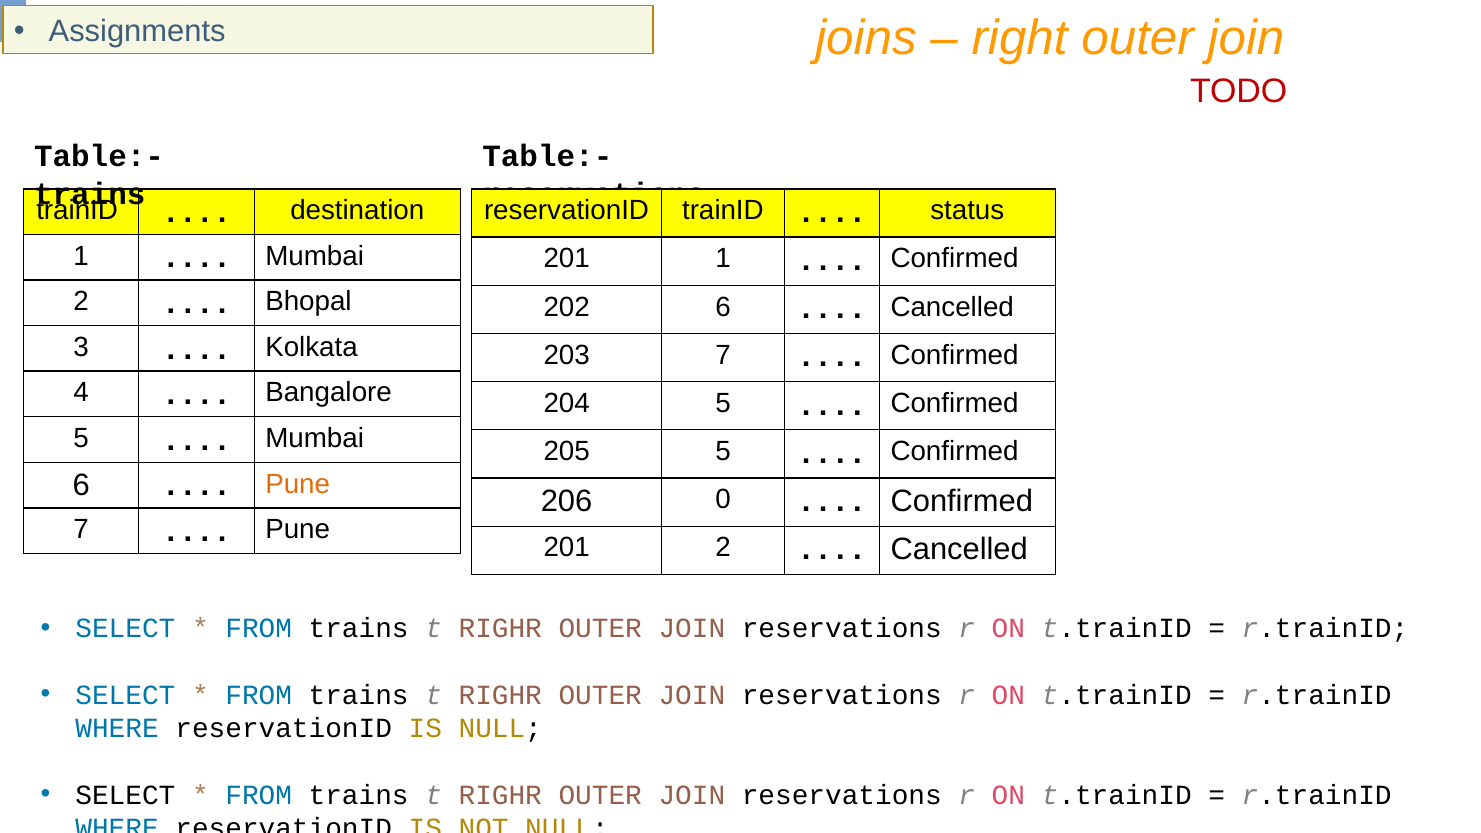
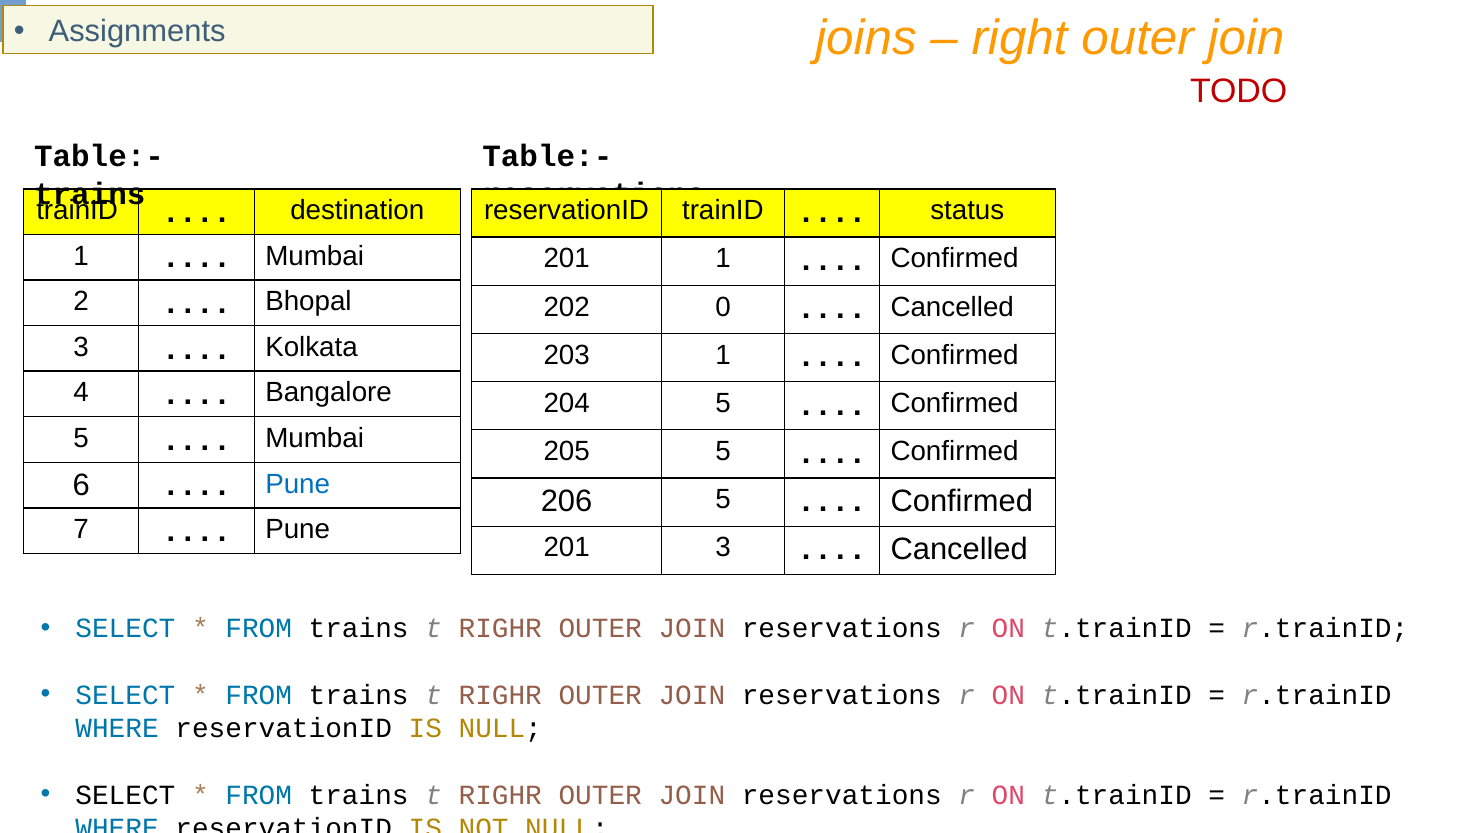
202 6: 6 -> 0
203 7: 7 -> 1
Pune at (298, 484) colour: orange -> blue
206 0: 0 -> 5
201 2: 2 -> 3
